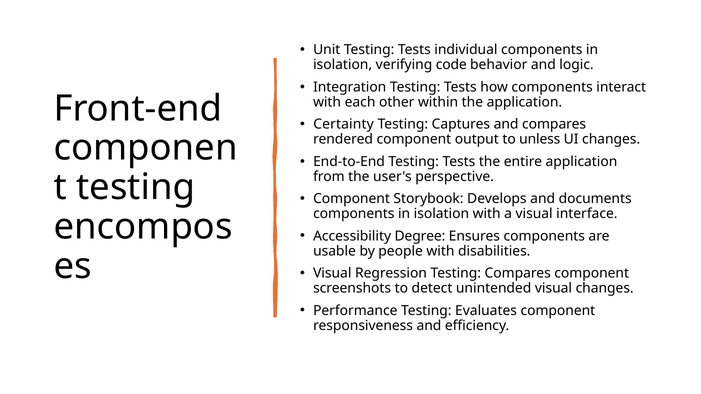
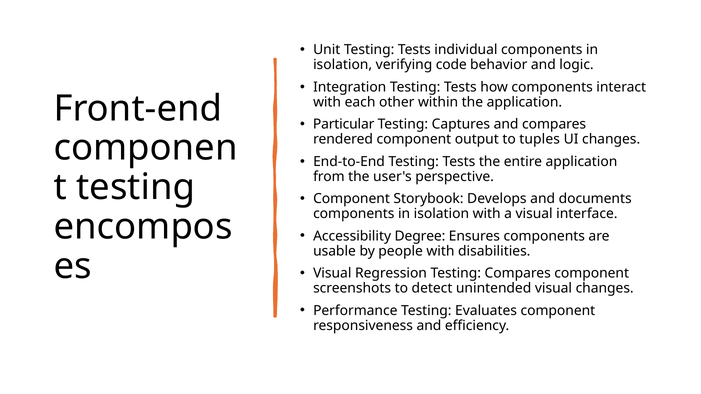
Certainty: Certainty -> Particular
unless: unless -> tuples
